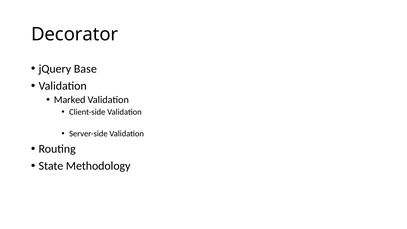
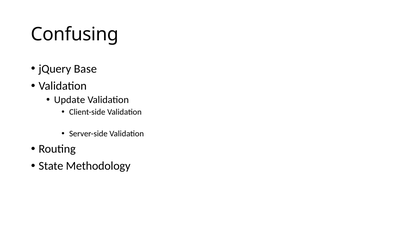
Decorator: Decorator -> Confusing
Marked: Marked -> Update
